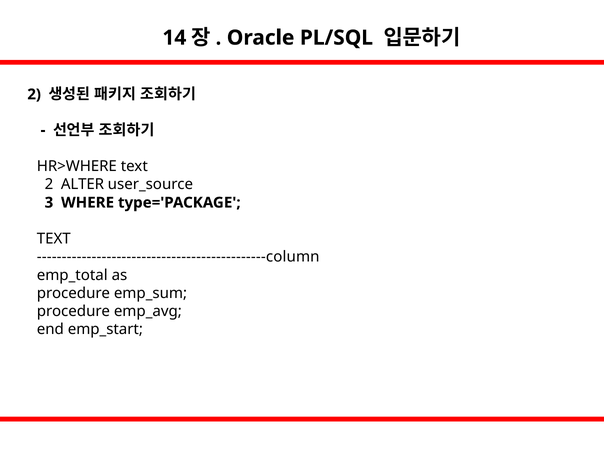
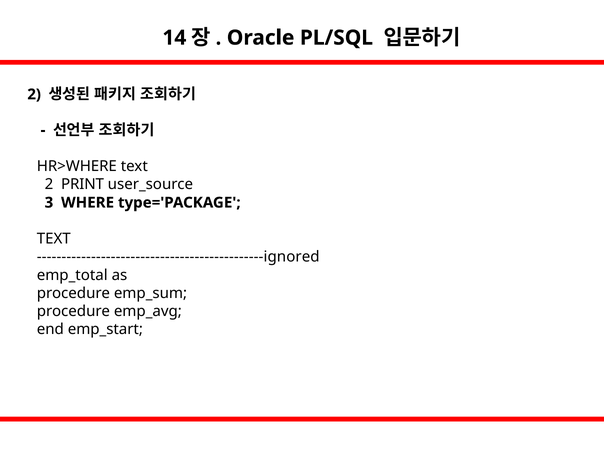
ALTER: ALTER -> PRINT
----------------------------------------------column: ----------------------------------------------column -> ----------------------------------------------ignored
